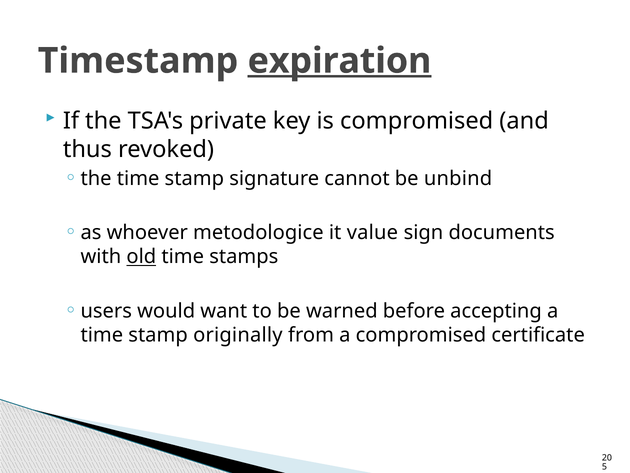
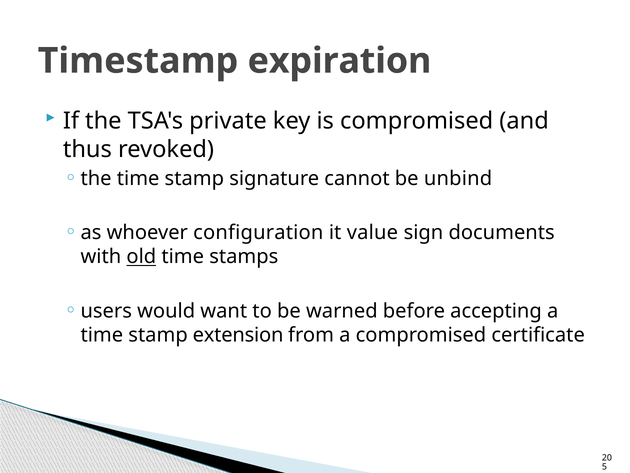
expiration underline: present -> none
metodologice: metodologice -> configuration
originally: originally -> extension
